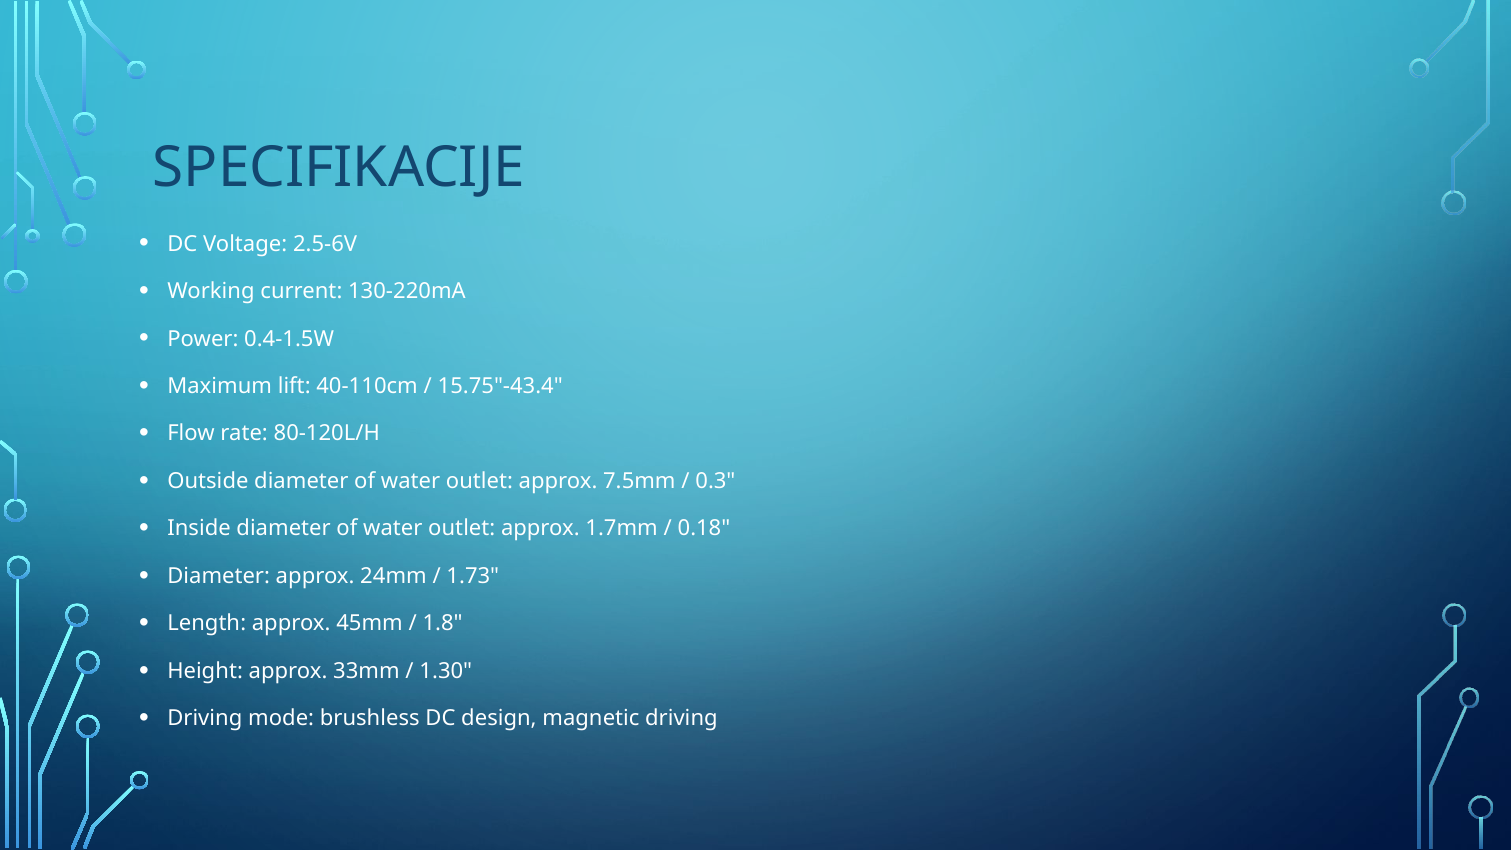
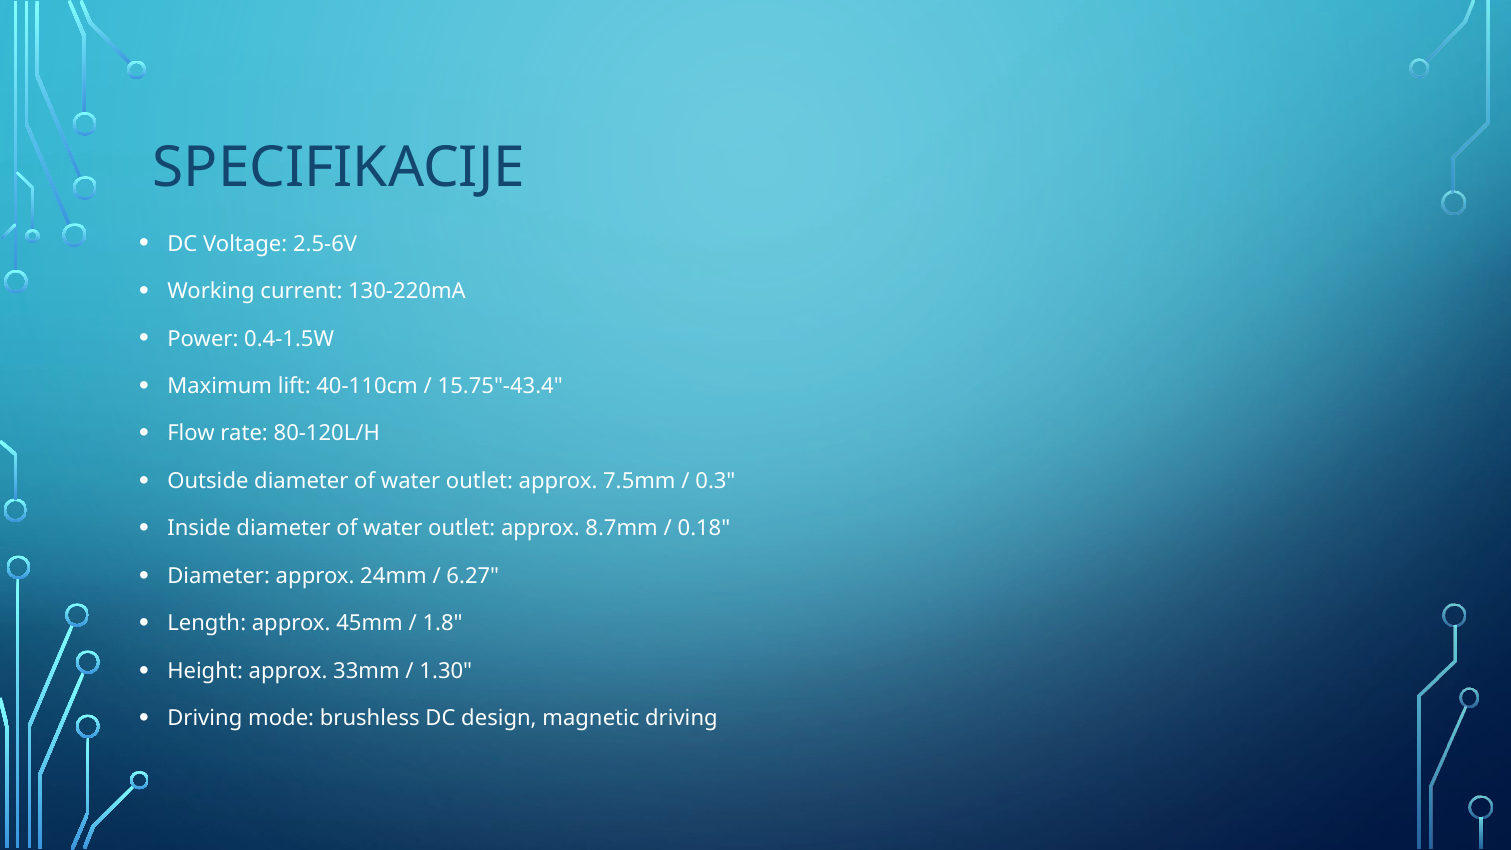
1.7mm: 1.7mm -> 8.7mm
1.73: 1.73 -> 6.27
